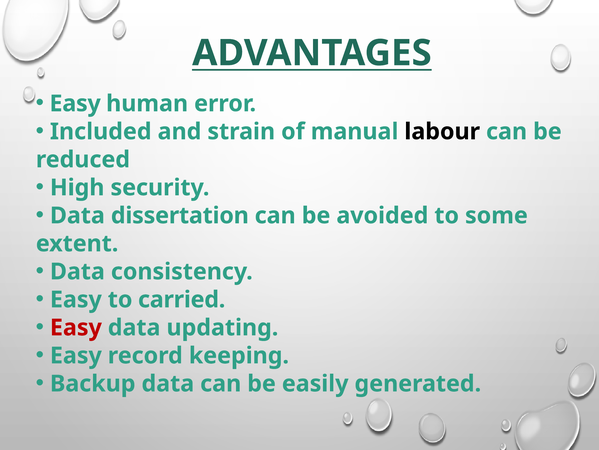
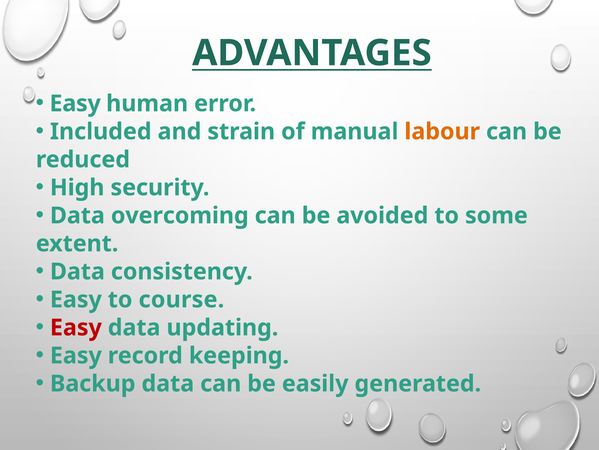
labour colour: black -> orange
dissertation: dissertation -> overcoming
carried: carried -> course
